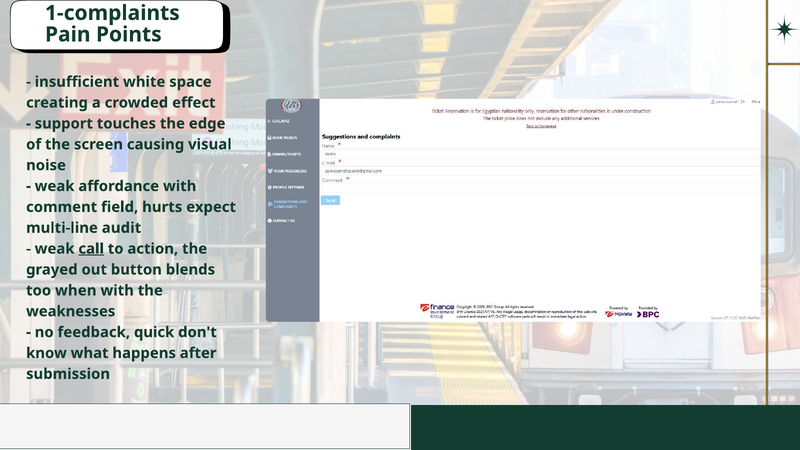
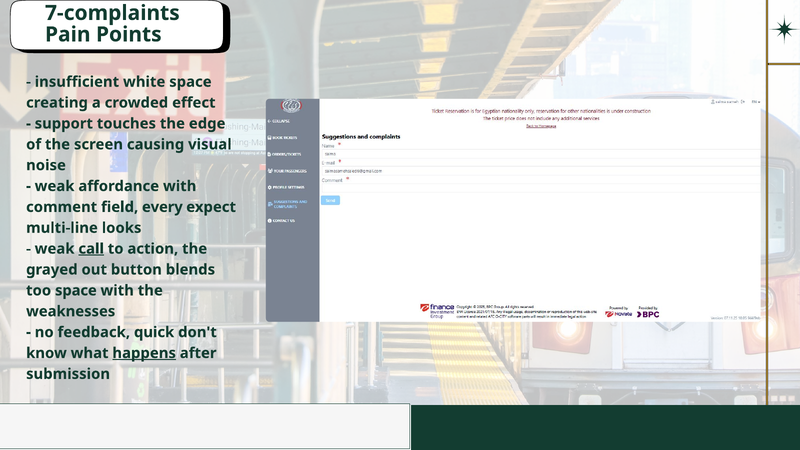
1-complaints: 1-complaints -> 7-complaints
hurts: hurts -> every
audit: audit -> looks
too when: when -> space
happens underline: none -> present
